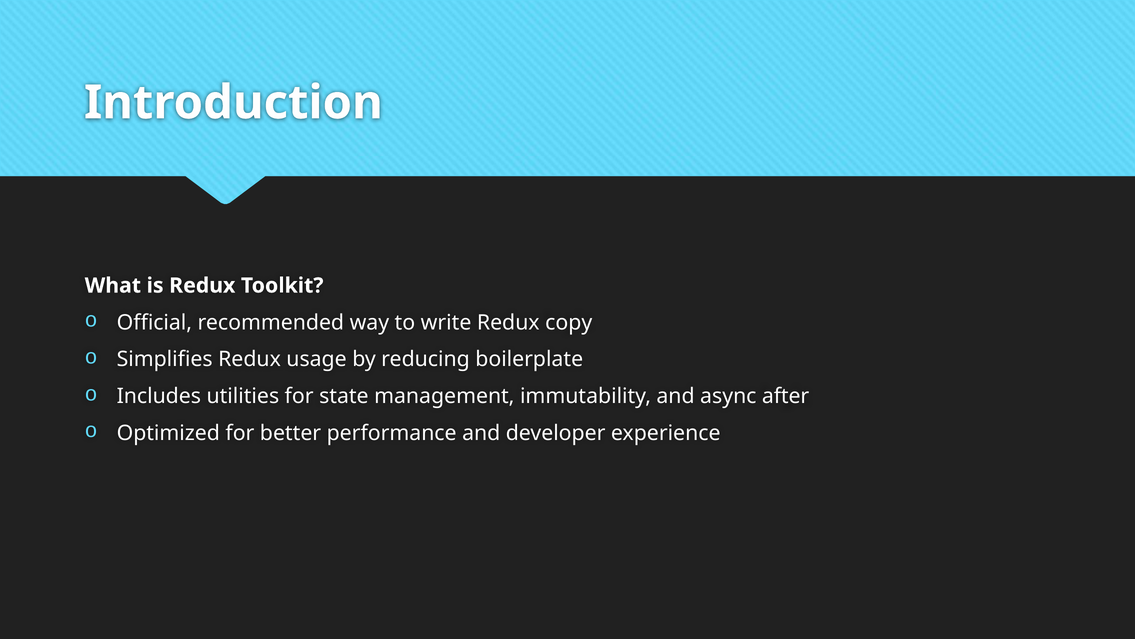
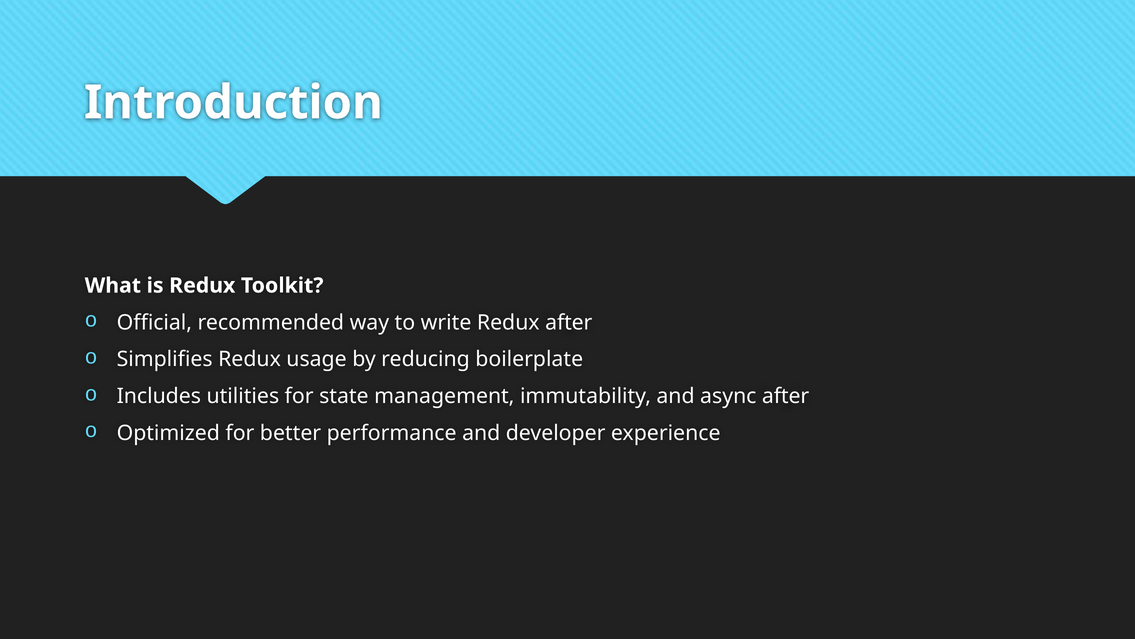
Redux copy: copy -> after
